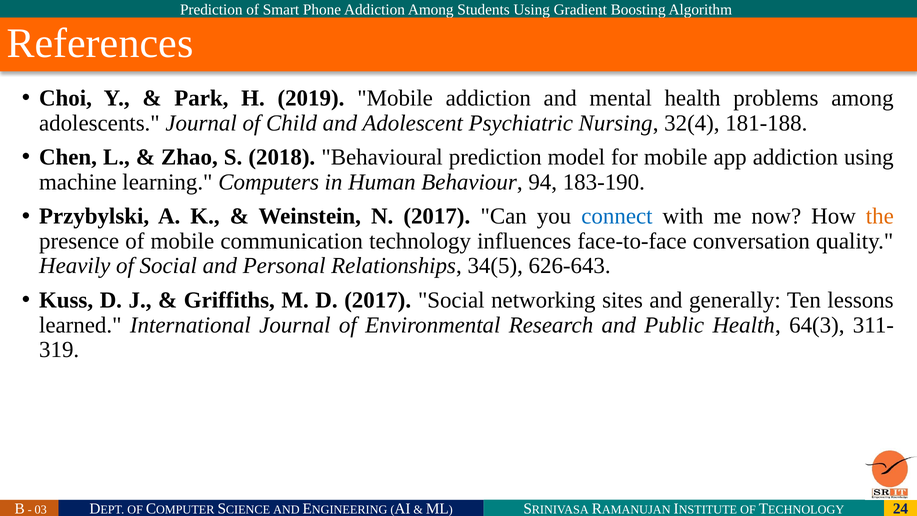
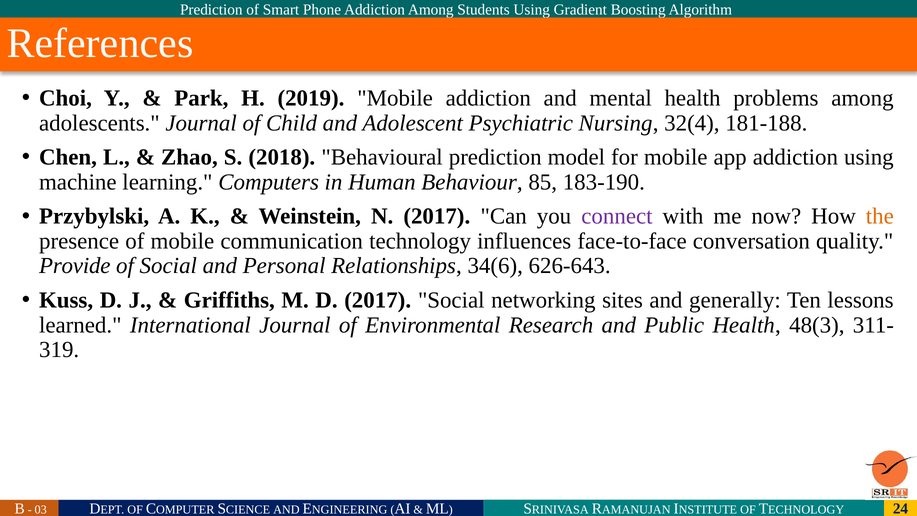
94: 94 -> 85
connect colour: blue -> purple
Heavily: Heavily -> Provide
34(5: 34(5 -> 34(6
64(3: 64(3 -> 48(3
